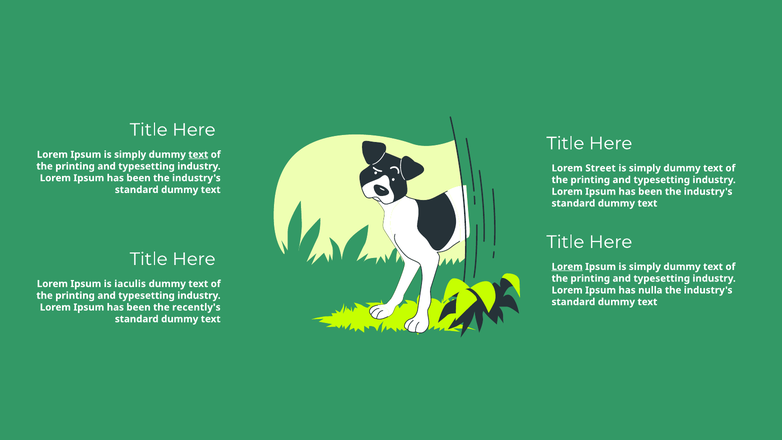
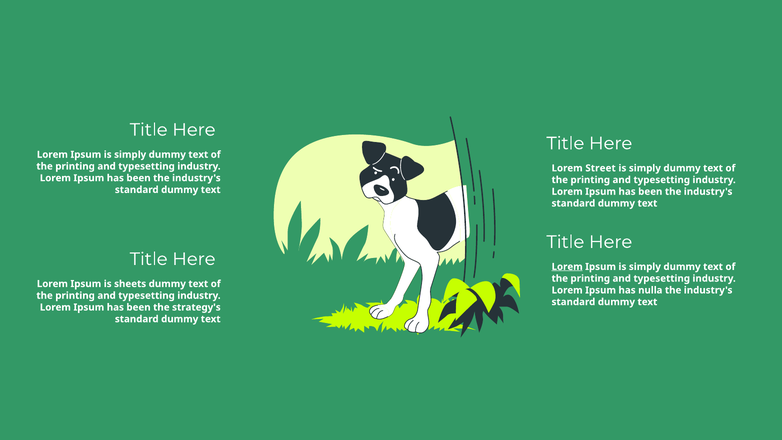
text at (198, 155) underline: present -> none
iaculis: iaculis -> sheets
recently's: recently's -> strategy's
